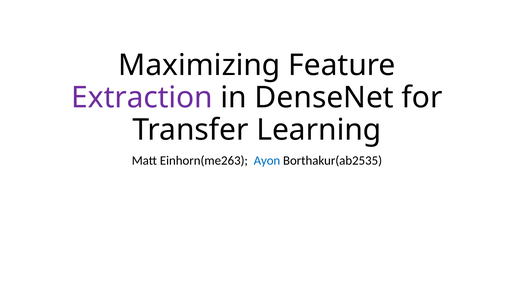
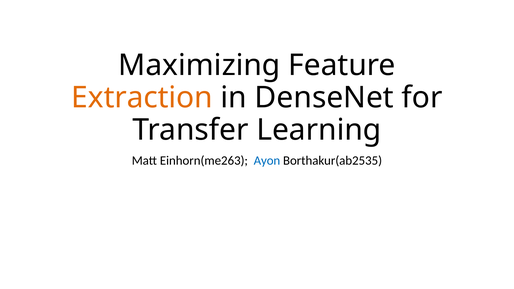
Extraction colour: purple -> orange
